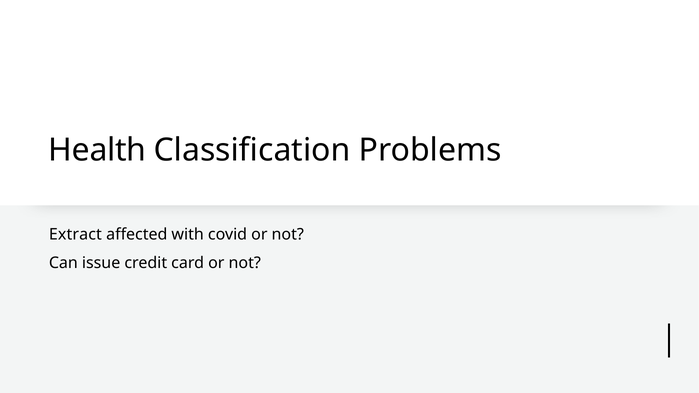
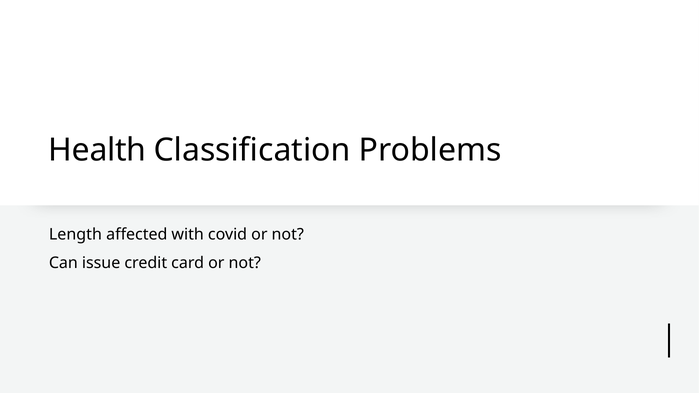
Extract: Extract -> Length
